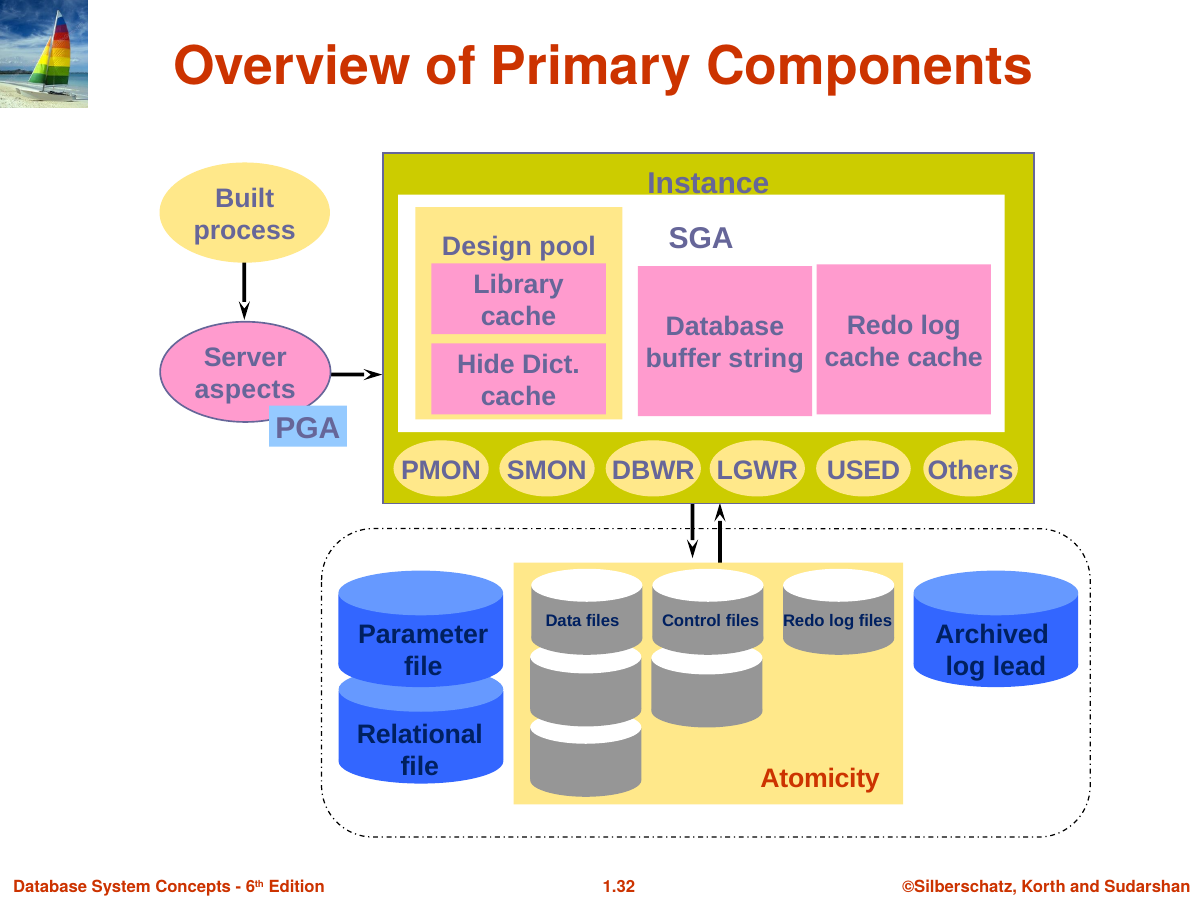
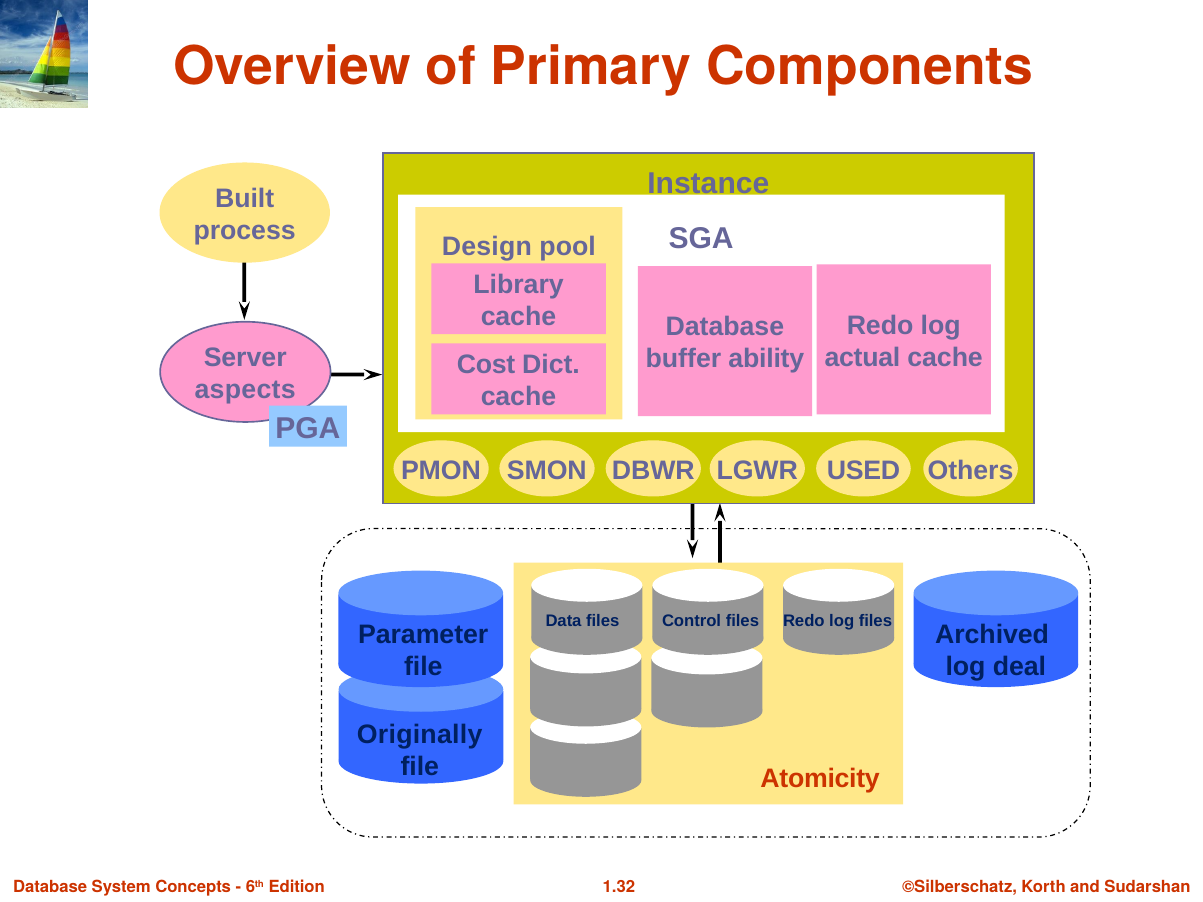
cache at (862, 357): cache -> actual
string: string -> ability
Hide: Hide -> Cost
lead: lead -> deal
Relational: Relational -> Originally
